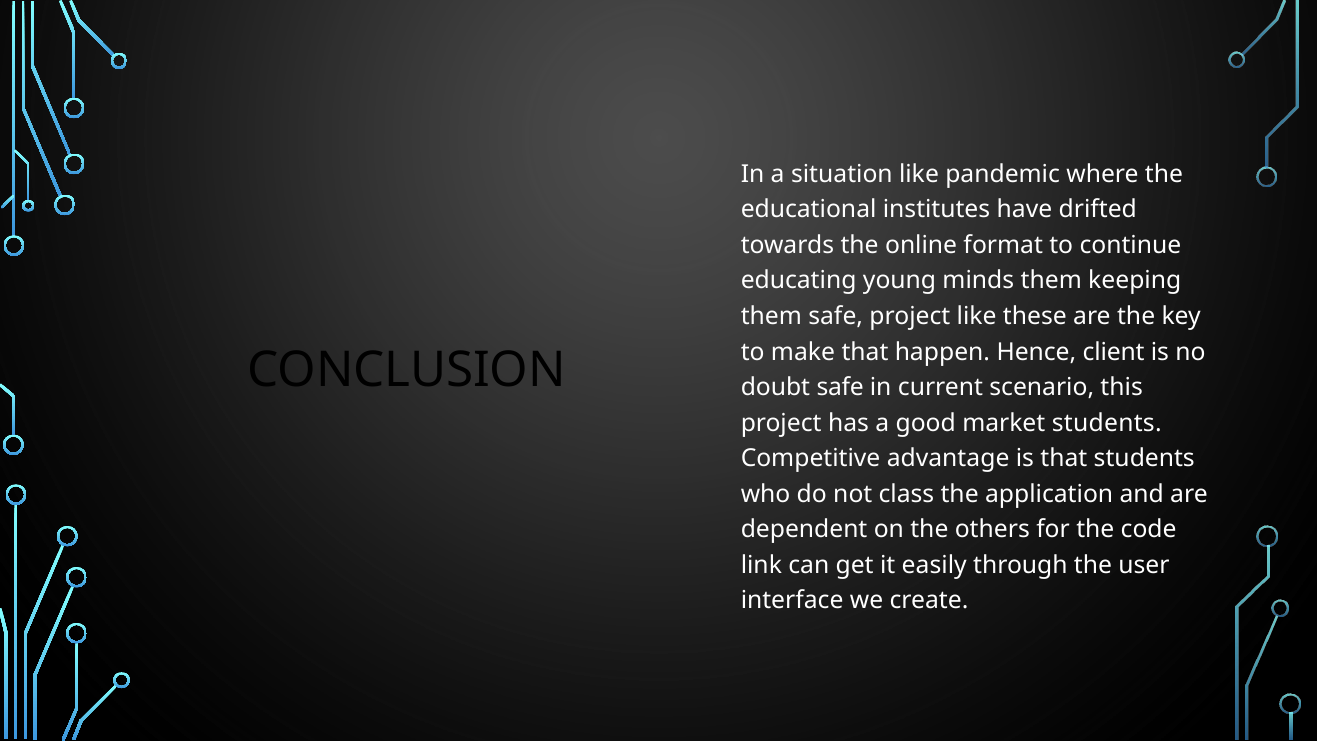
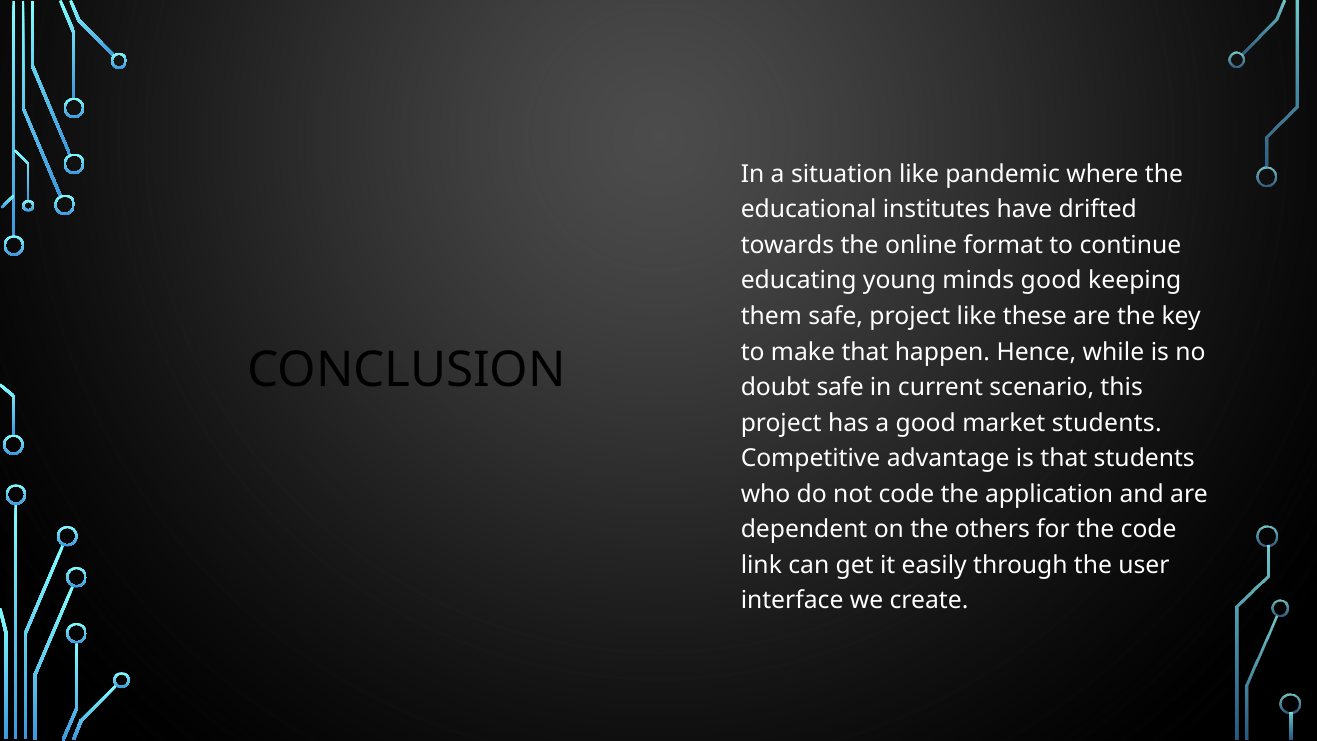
minds them: them -> good
client: client -> while
not class: class -> code
